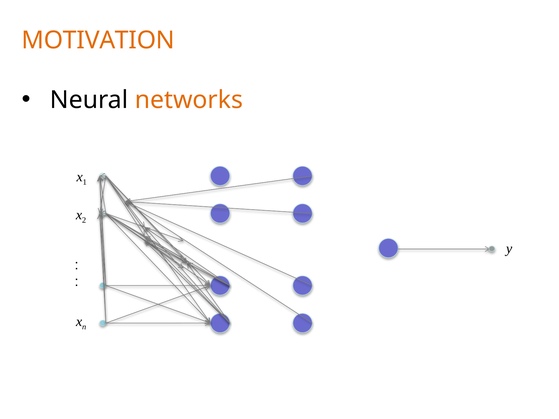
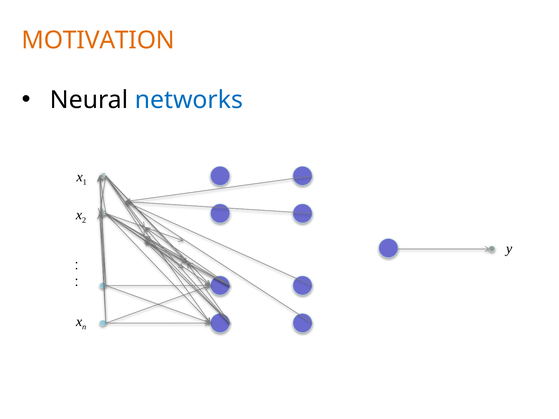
networks colour: orange -> blue
